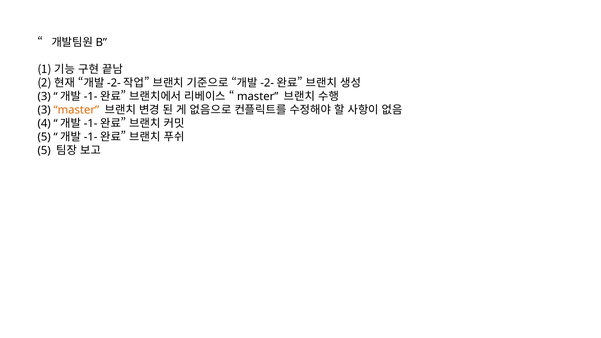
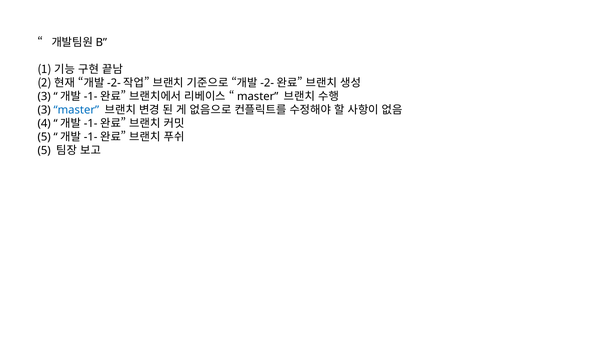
master at (76, 110) colour: orange -> blue
